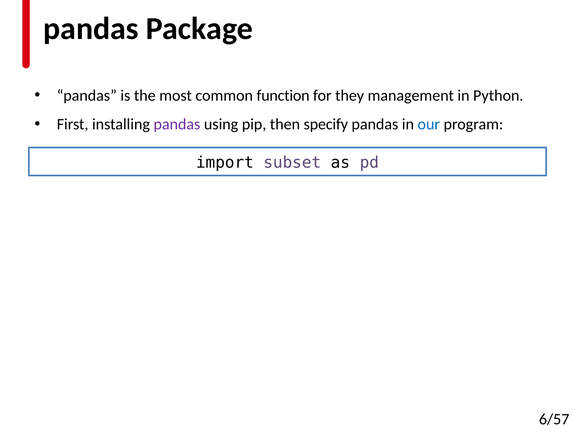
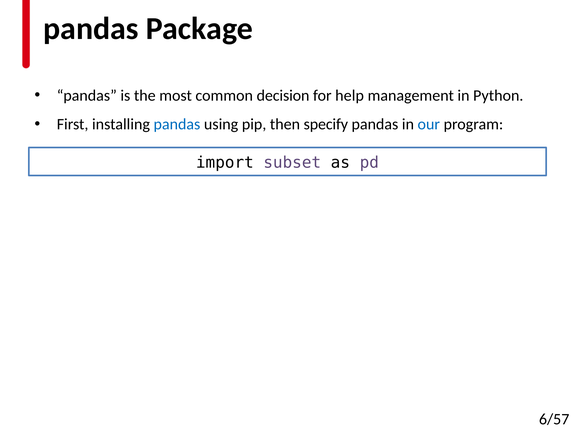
function: function -> decision
they: they -> help
pandas at (177, 124) colour: purple -> blue
